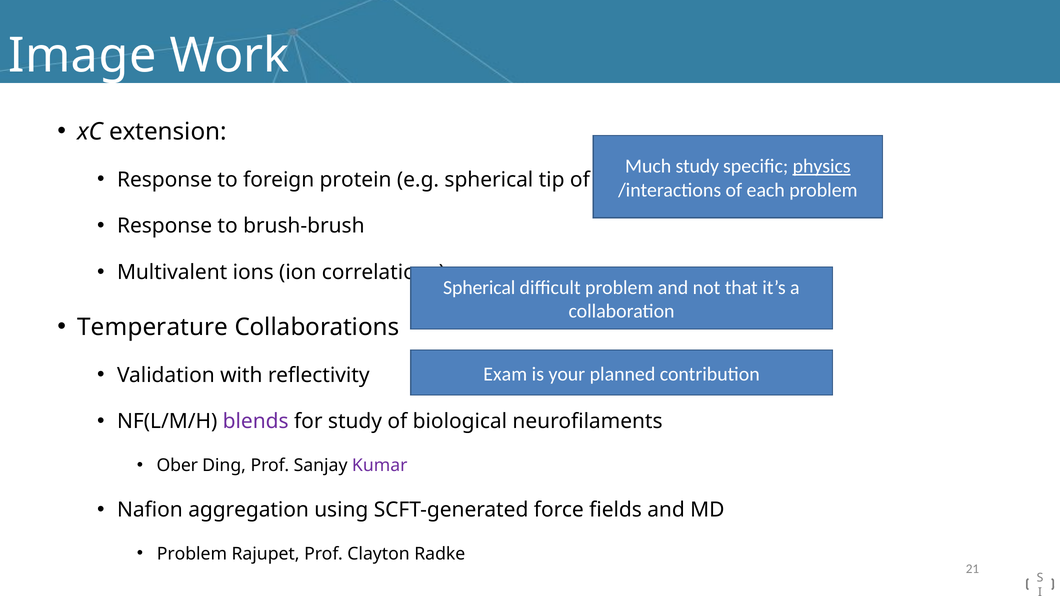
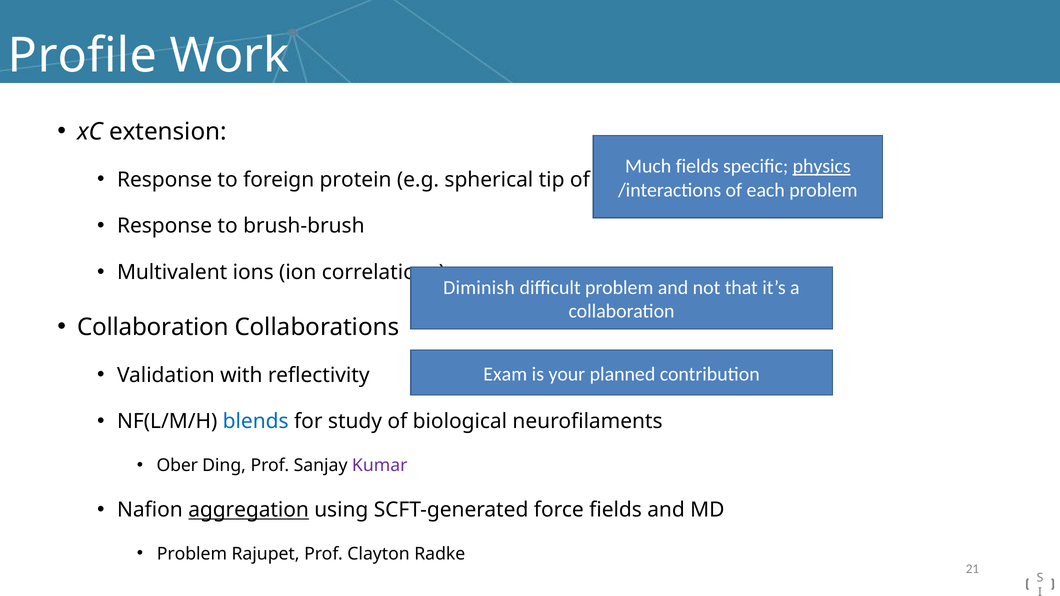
Image: Image -> Profile
Much study: study -> fields
Spherical at (479, 288): Spherical -> Diminish
Temperature at (153, 327): Temperature -> Collaboration
blends colour: purple -> blue
aggregation underline: none -> present
